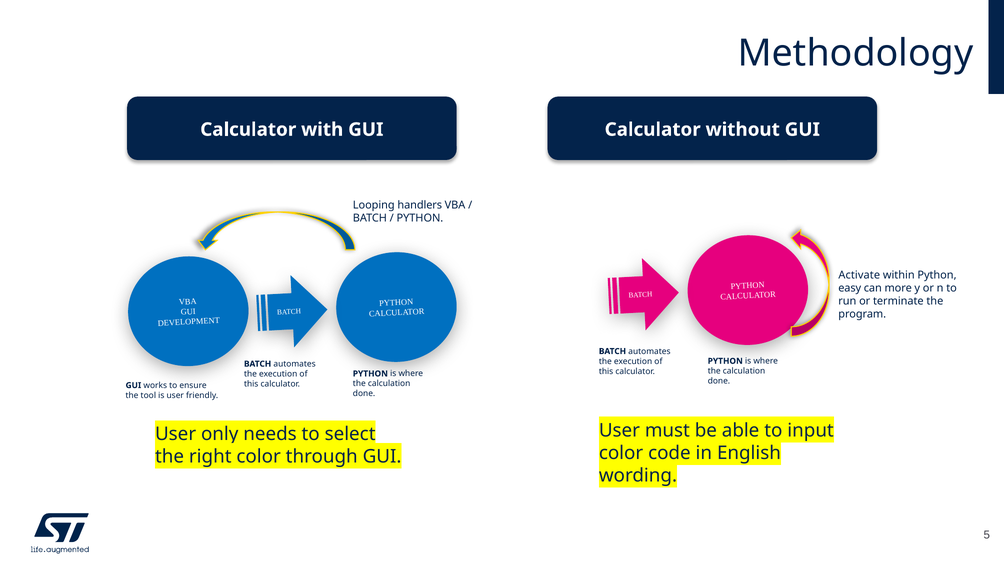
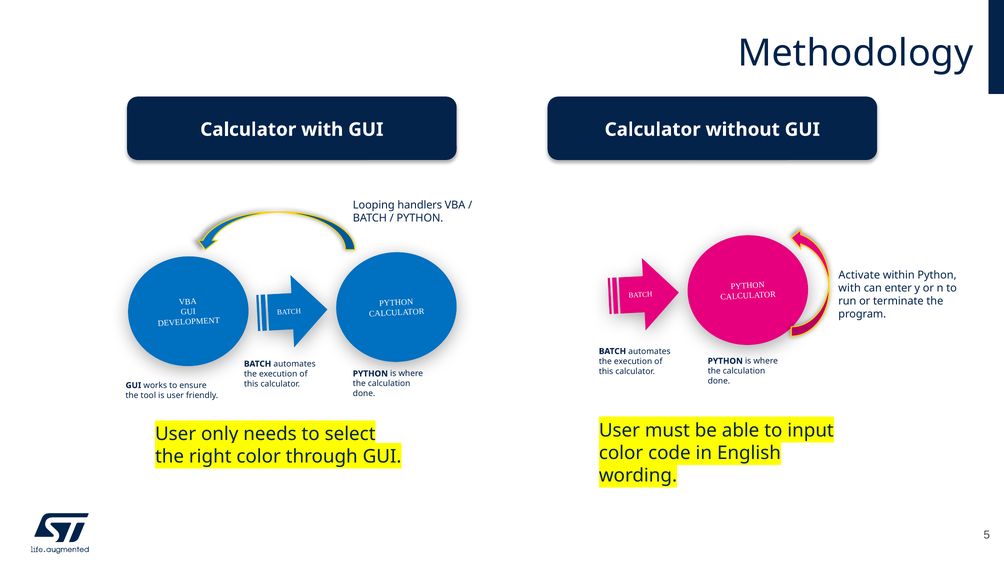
easy at (850, 288): easy -> with
more: more -> enter
